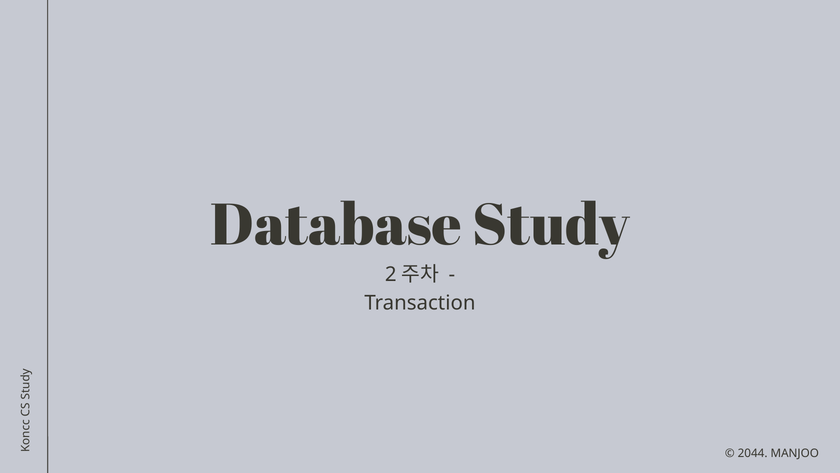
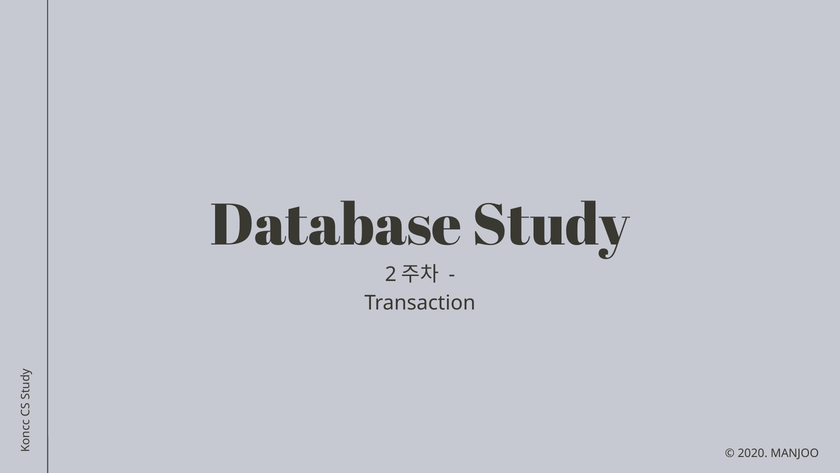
2044: 2044 -> 2020
